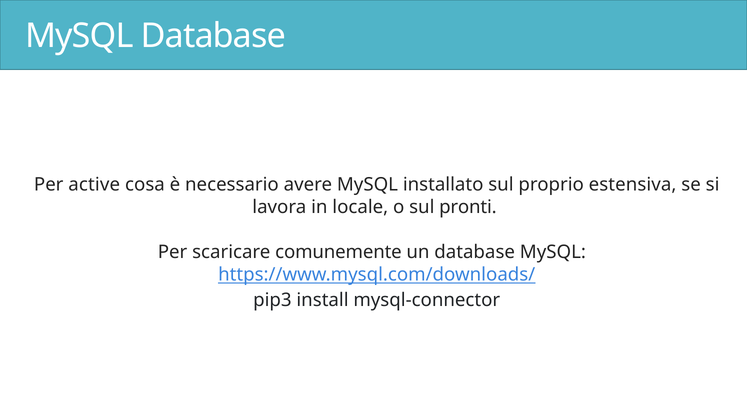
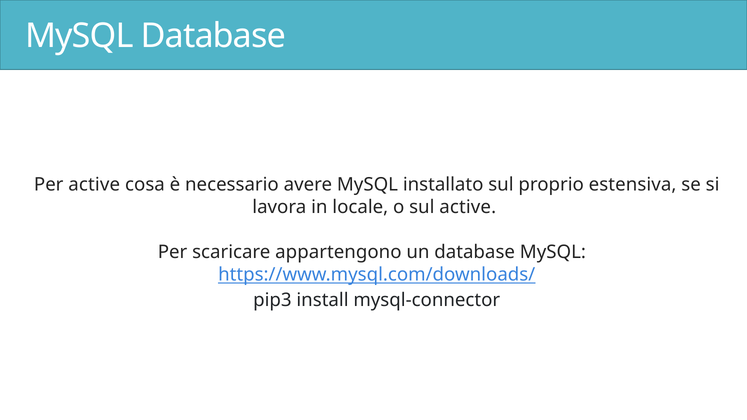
sul pronti: pronti -> active
comunemente: comunemente -> appartengono
